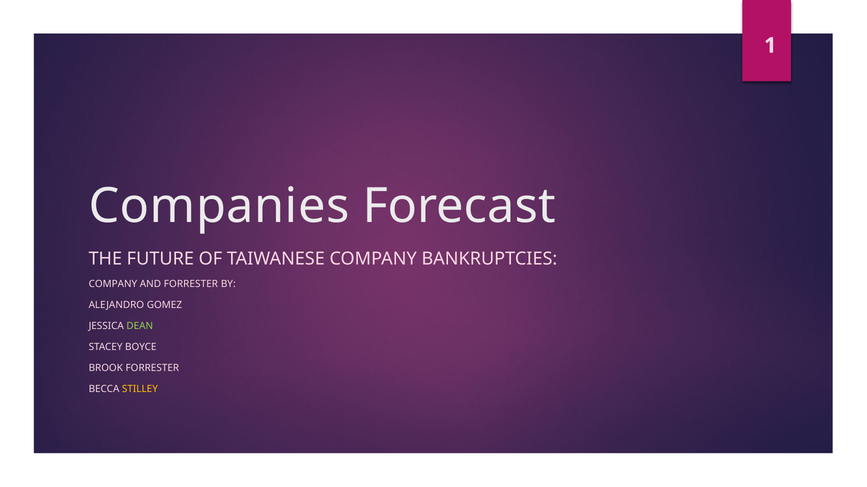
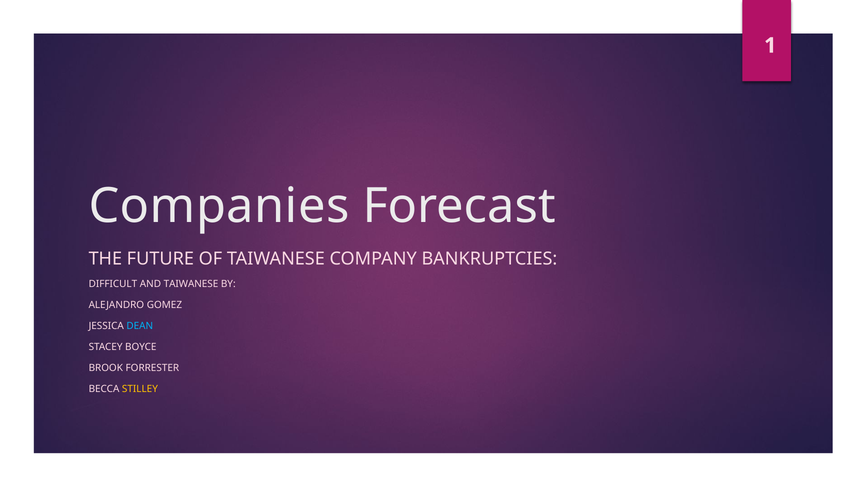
COMPANY at (113, 284): COMPANY -> DIFFICULT
AND FORRESTER: FORRESTER -> TAIWANESE
DEAN colour: light green -> light blue
